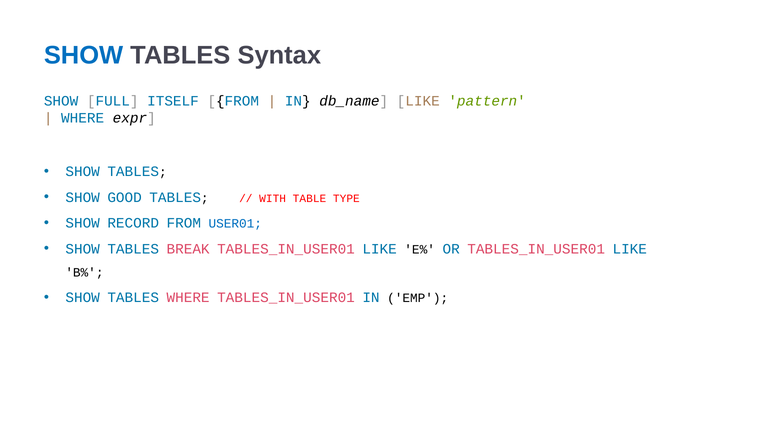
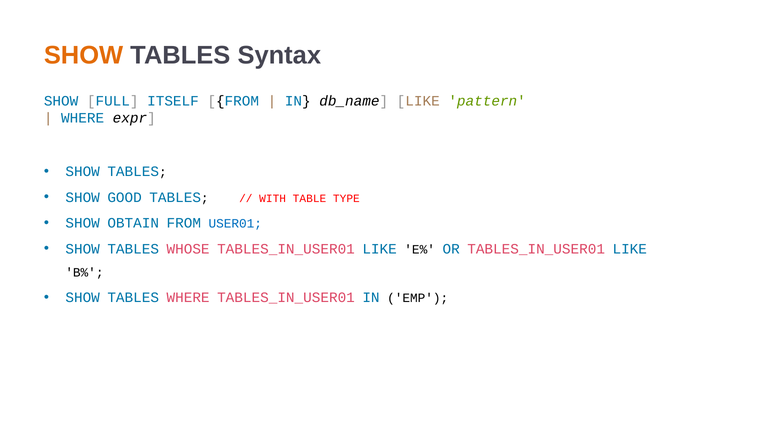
SHOW at (84, 55) colour: blue -> orange
RECORD: RECORD -> OBTAIN
BREAK: BREAK -> WHOSE
